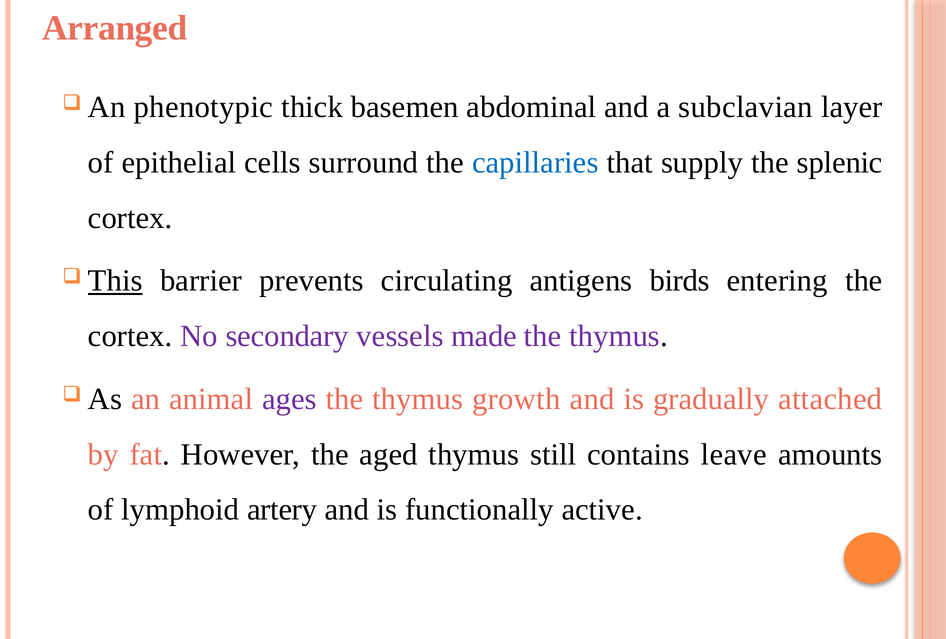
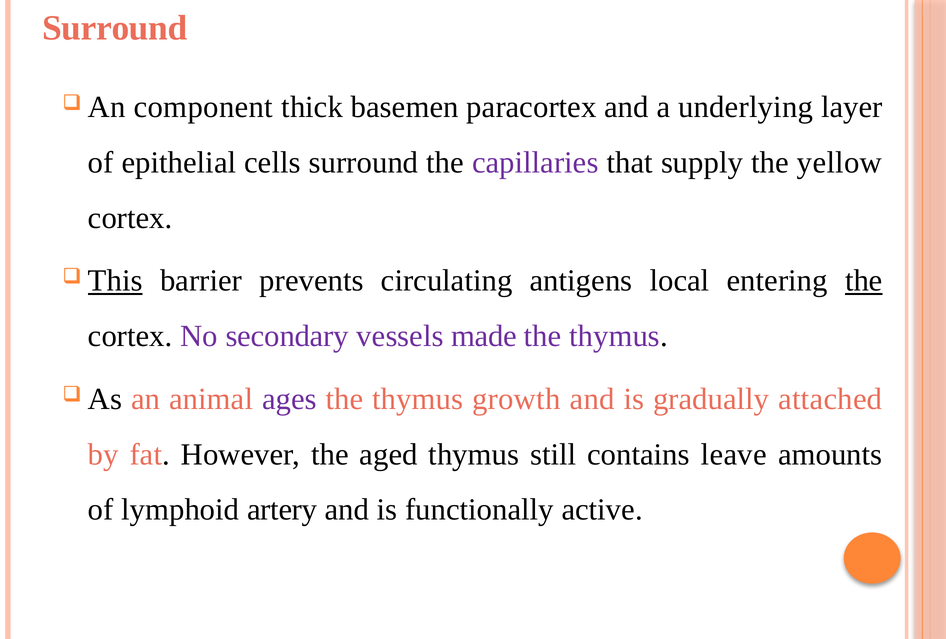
Arranged at (115, 28): Arranged -> Surround
phenotypic: phenotypic -> component
abdominal: abdominal -> paracortex
subclavian: subclavian -> underlying
capillaries colour: blue -> purple
splenic: splenic -> yellow
birds: birds -> local
the at (864, 281) underline: none -> present
